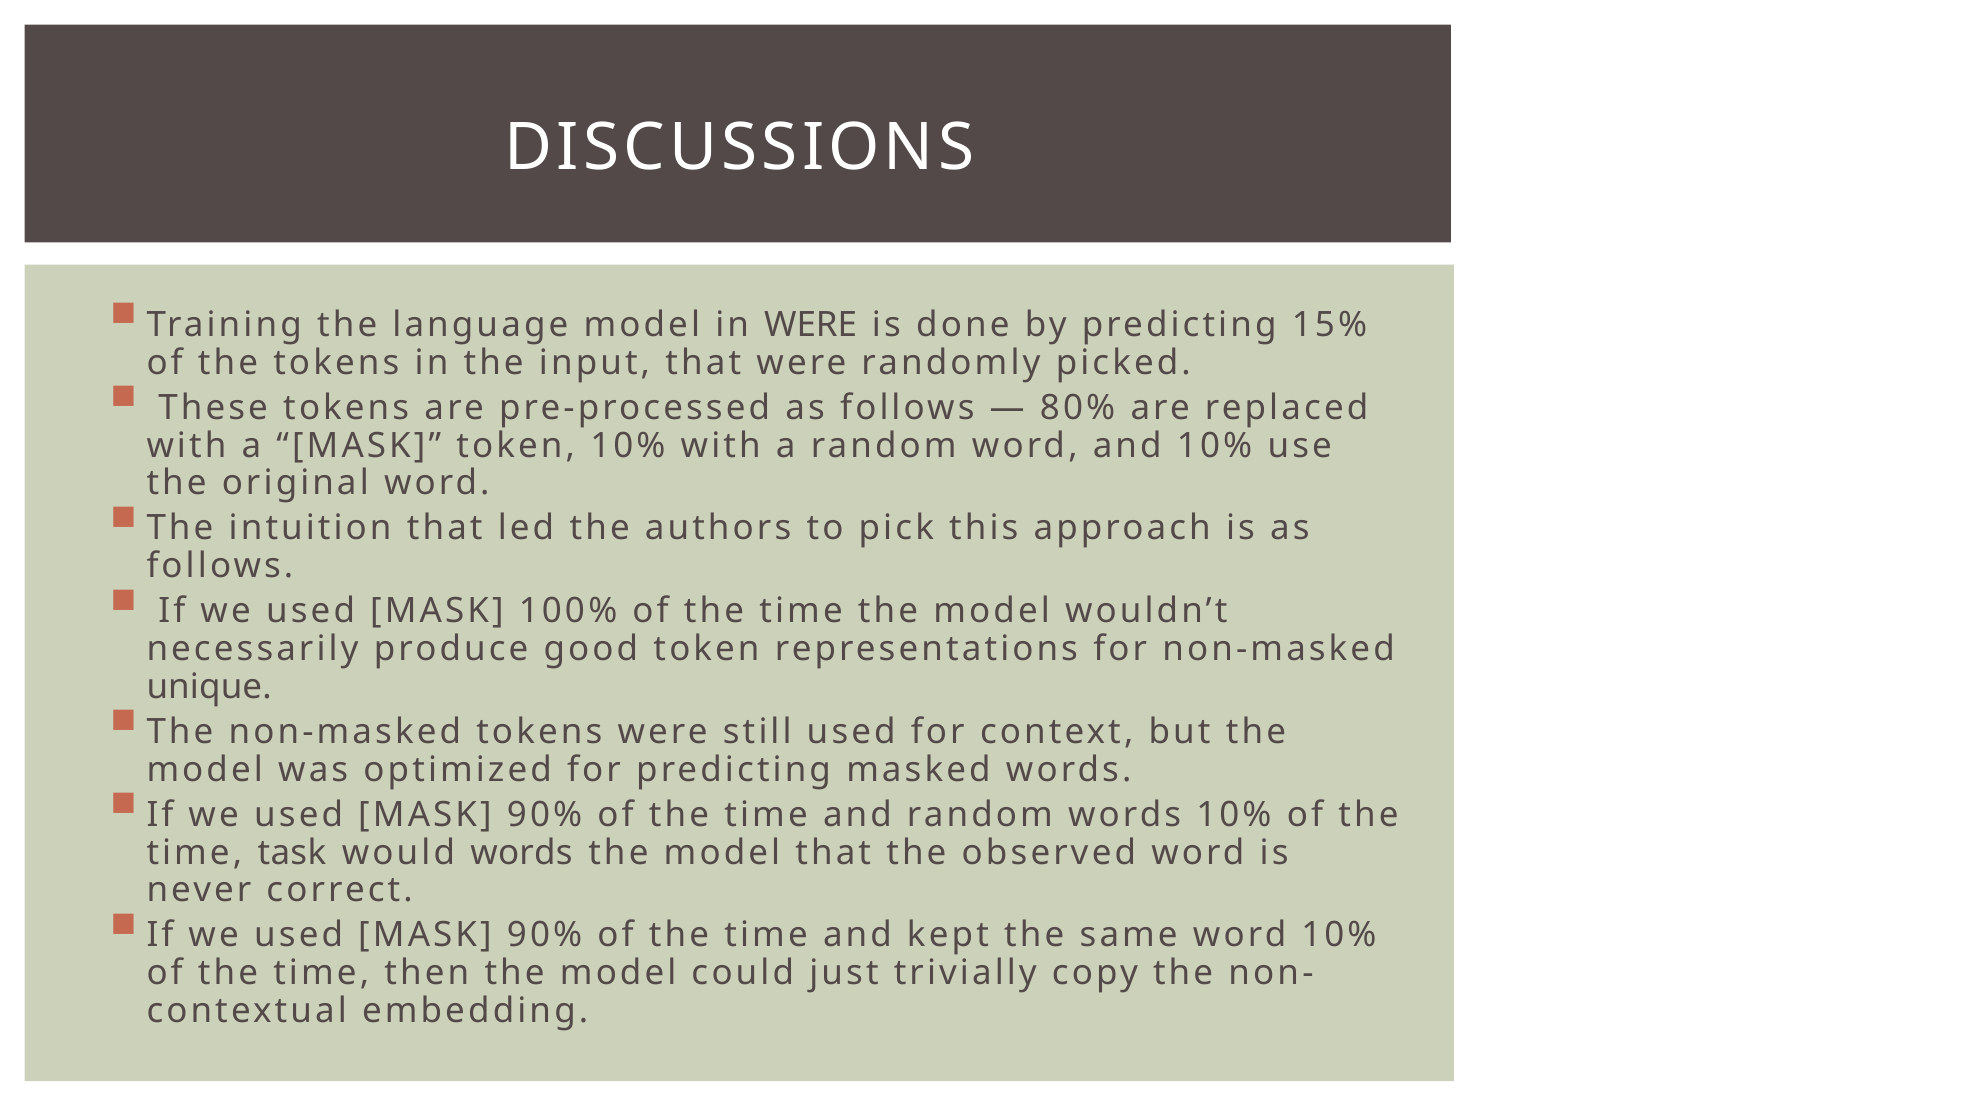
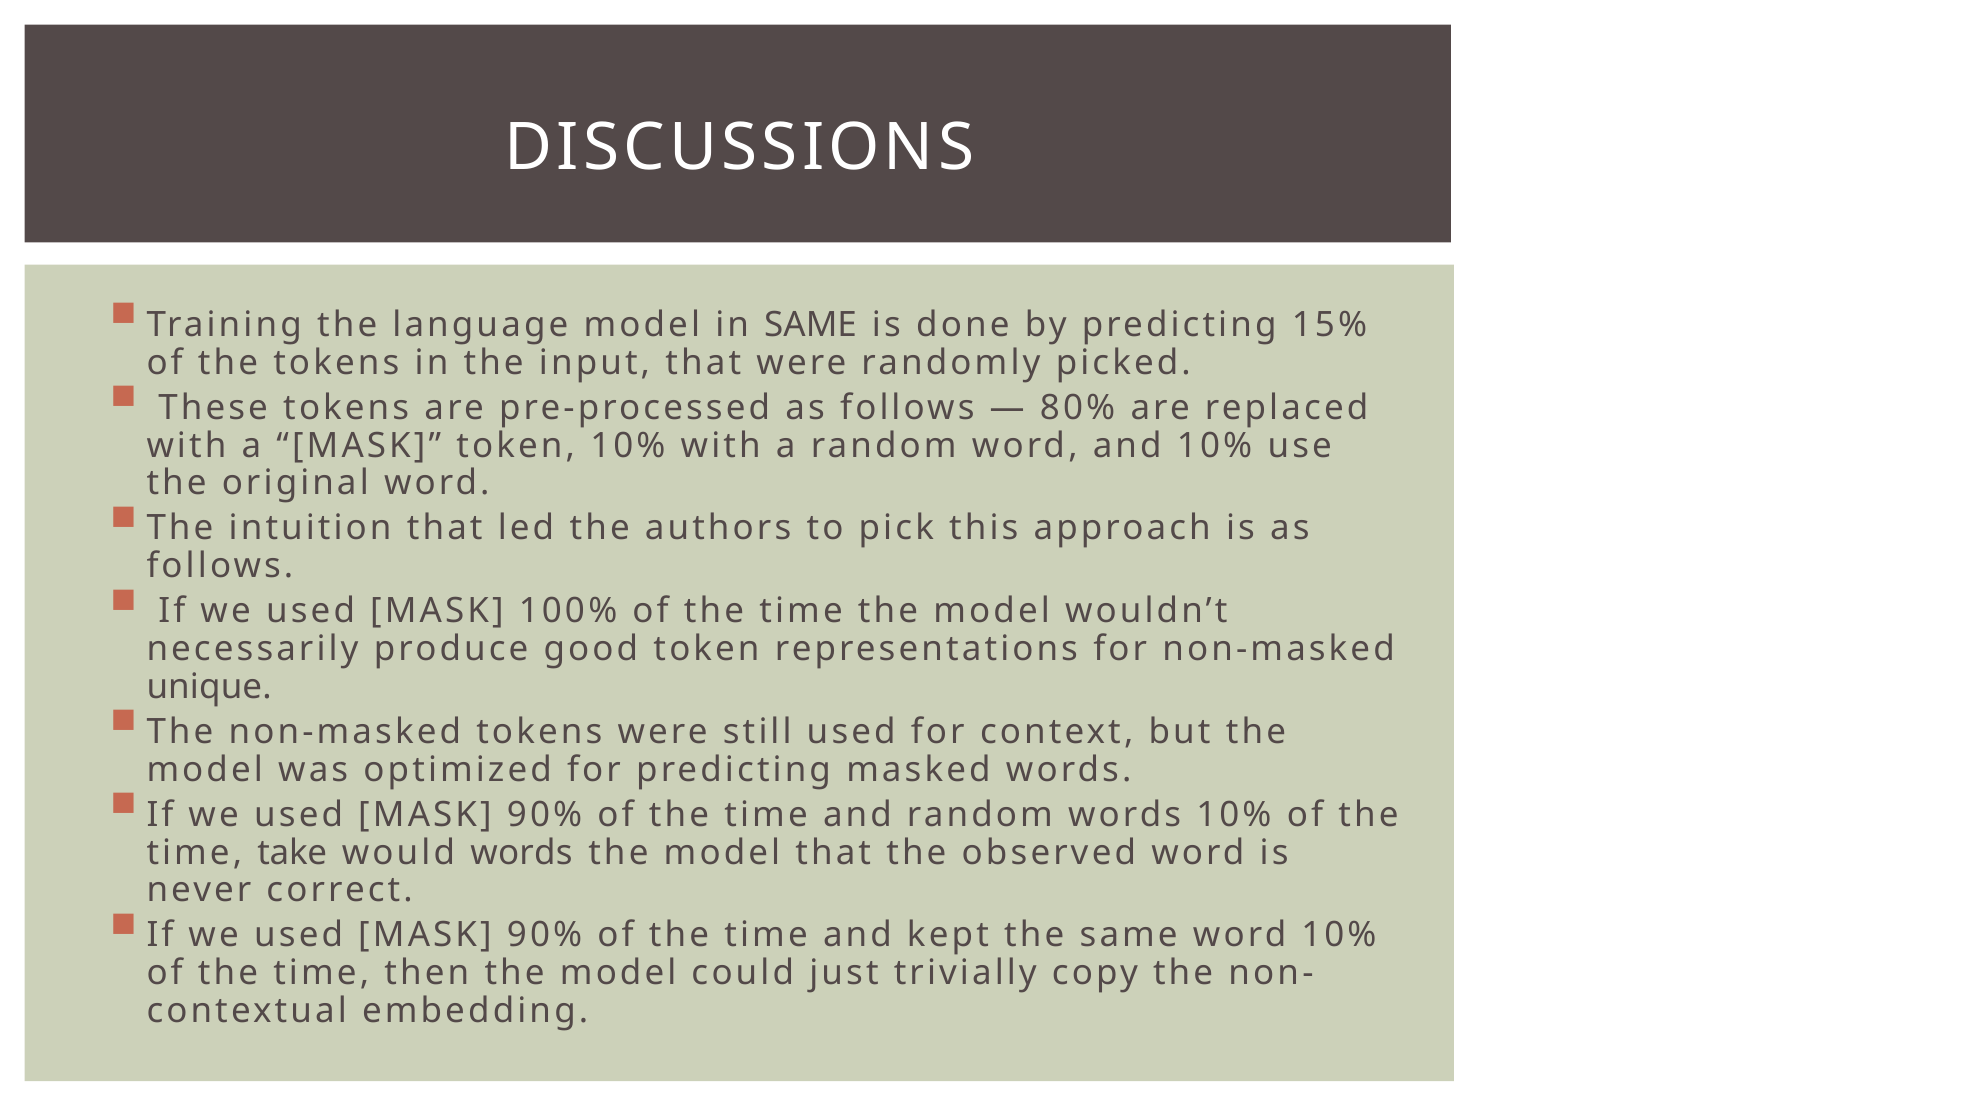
in WERE: WERE -> SAME
task: task -> take
